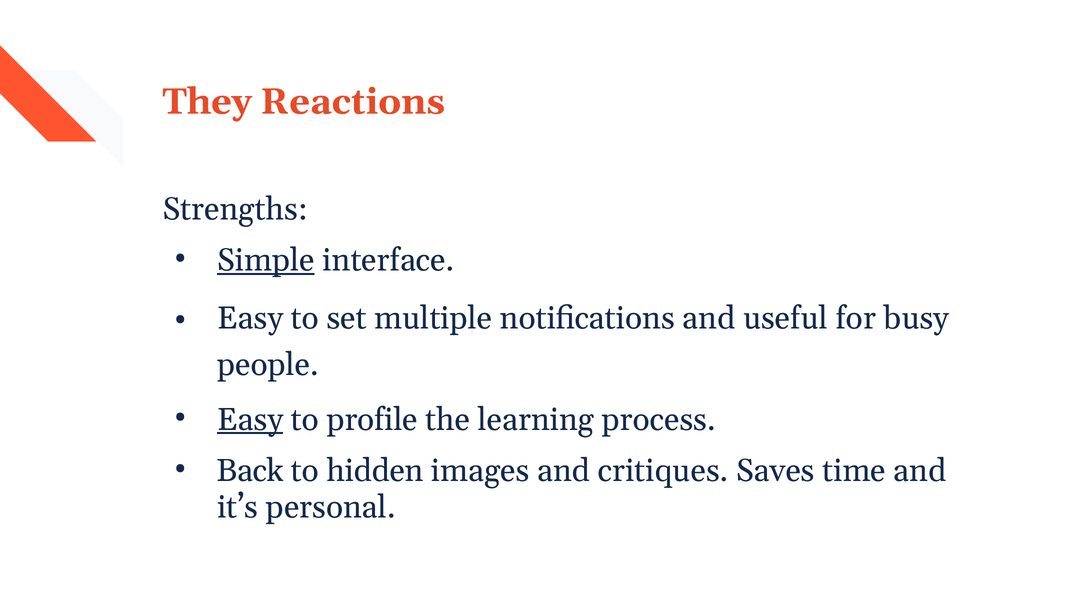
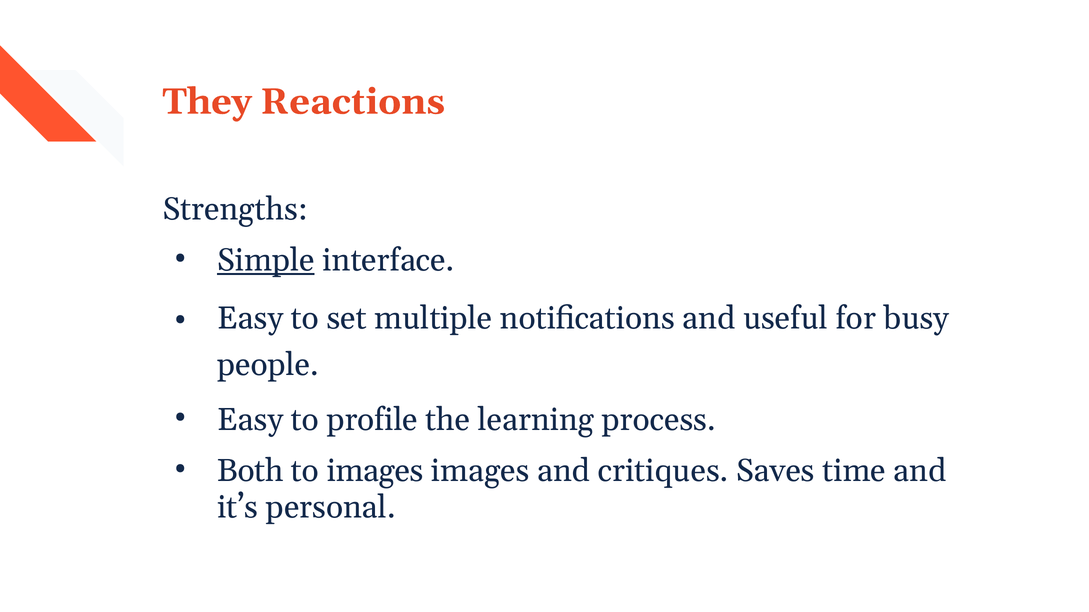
Easy at (250, 420) underline: present -> none
Back: Back -> Both
to hidden: hidden -> images
